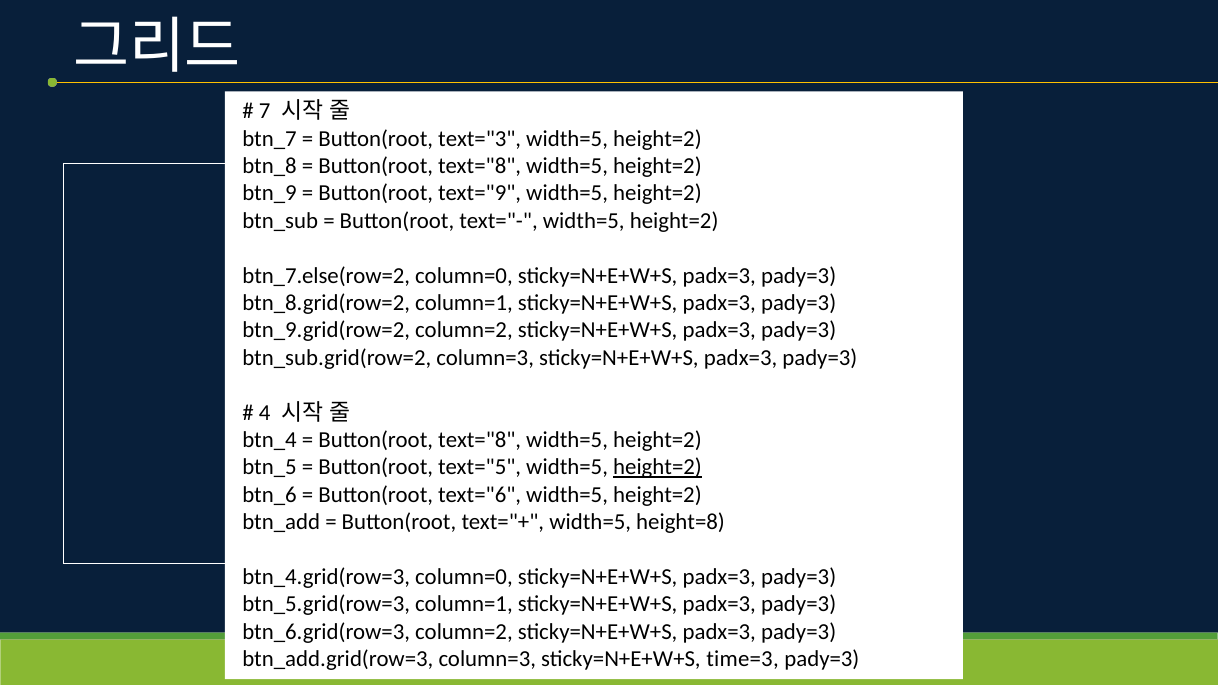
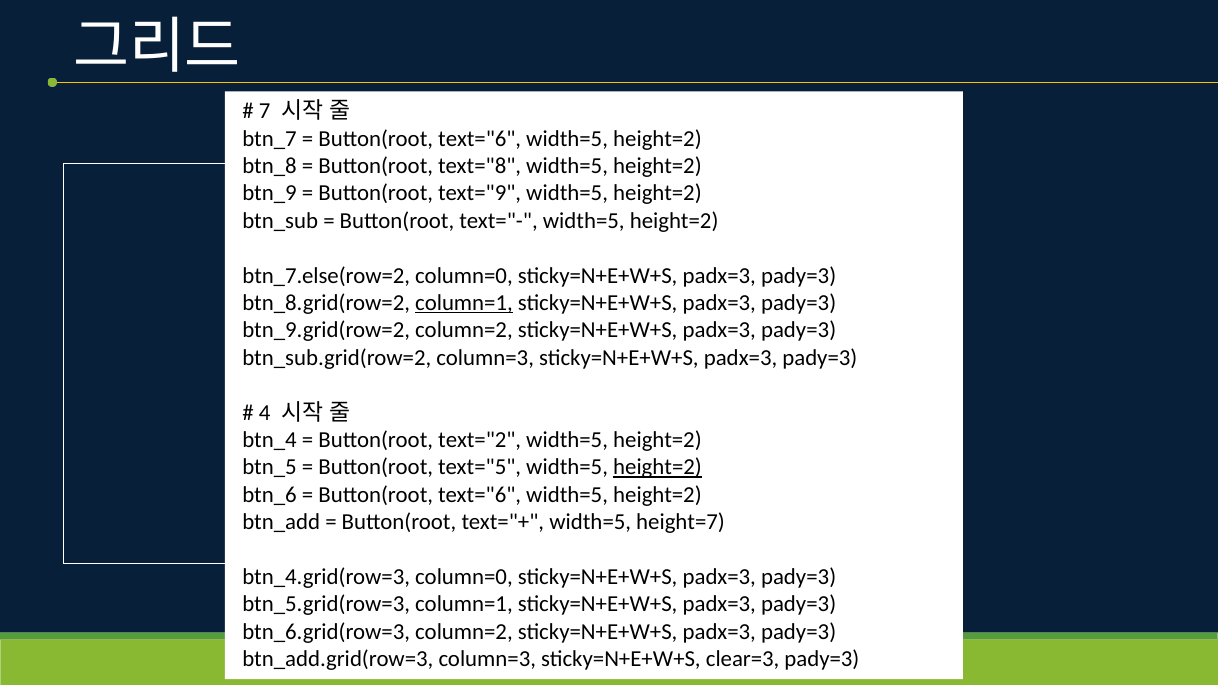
text="3 at (480, 139): text="3 -> text="6
column=1 at (464, 303) underline: none -> present
text="8 at (480, 440): text="8 -> text="2
height=8: height=8 -> height=7
time=3: time=3 -> clear=3
